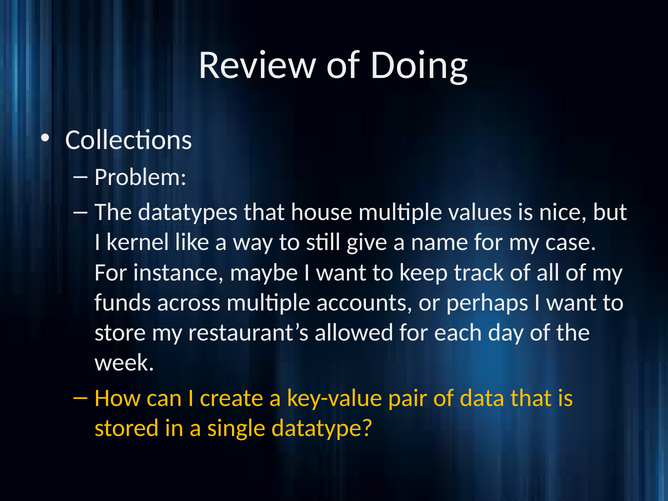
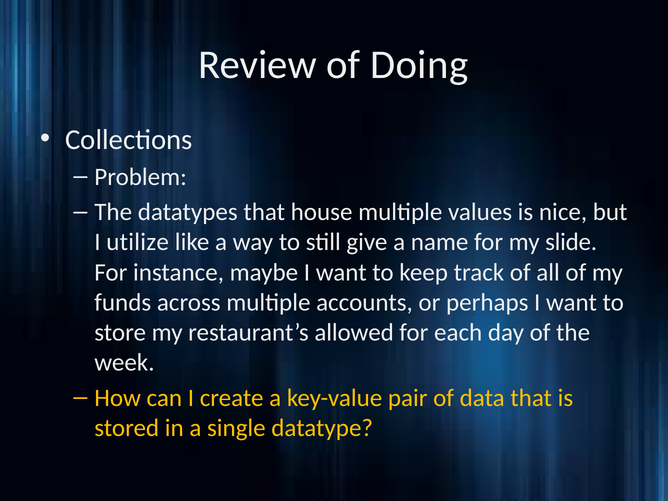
kernel: kernel -> utilize
case: case -> slide
